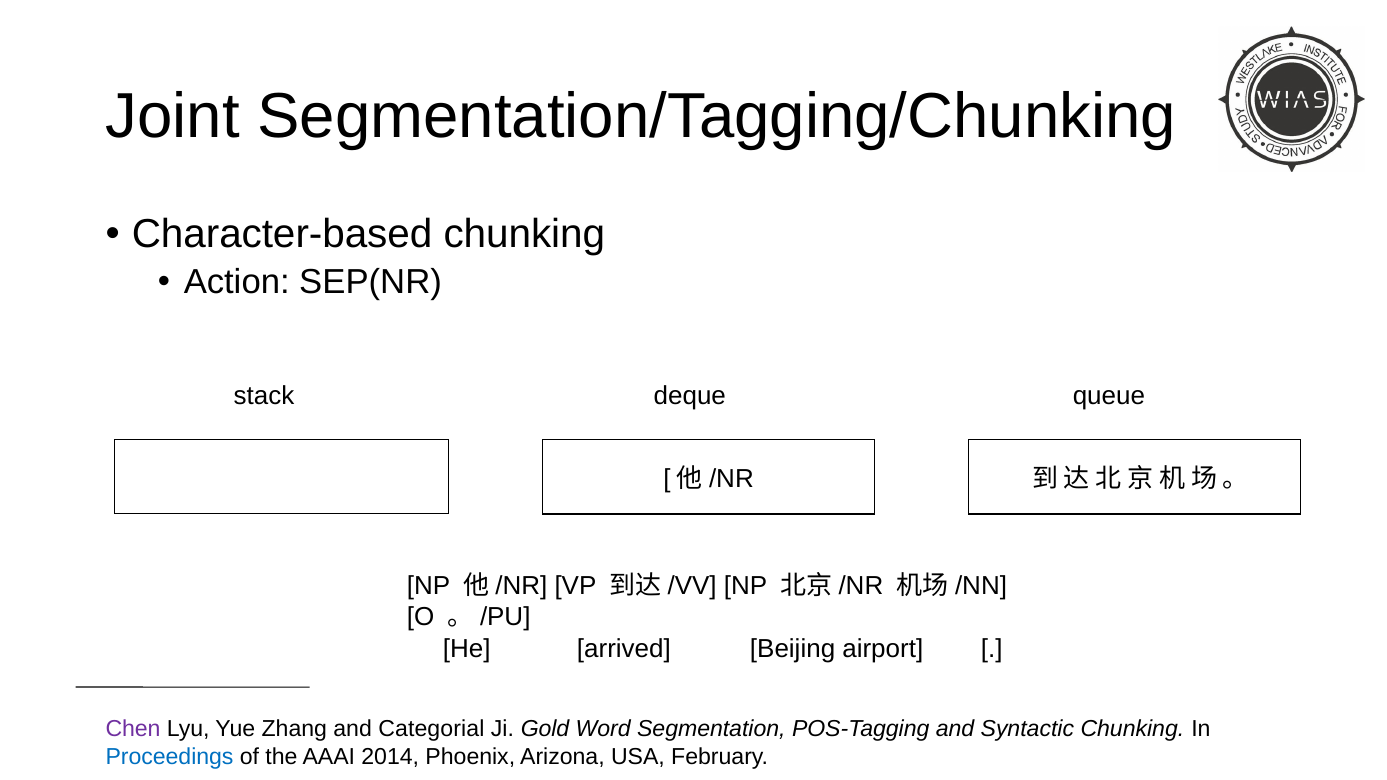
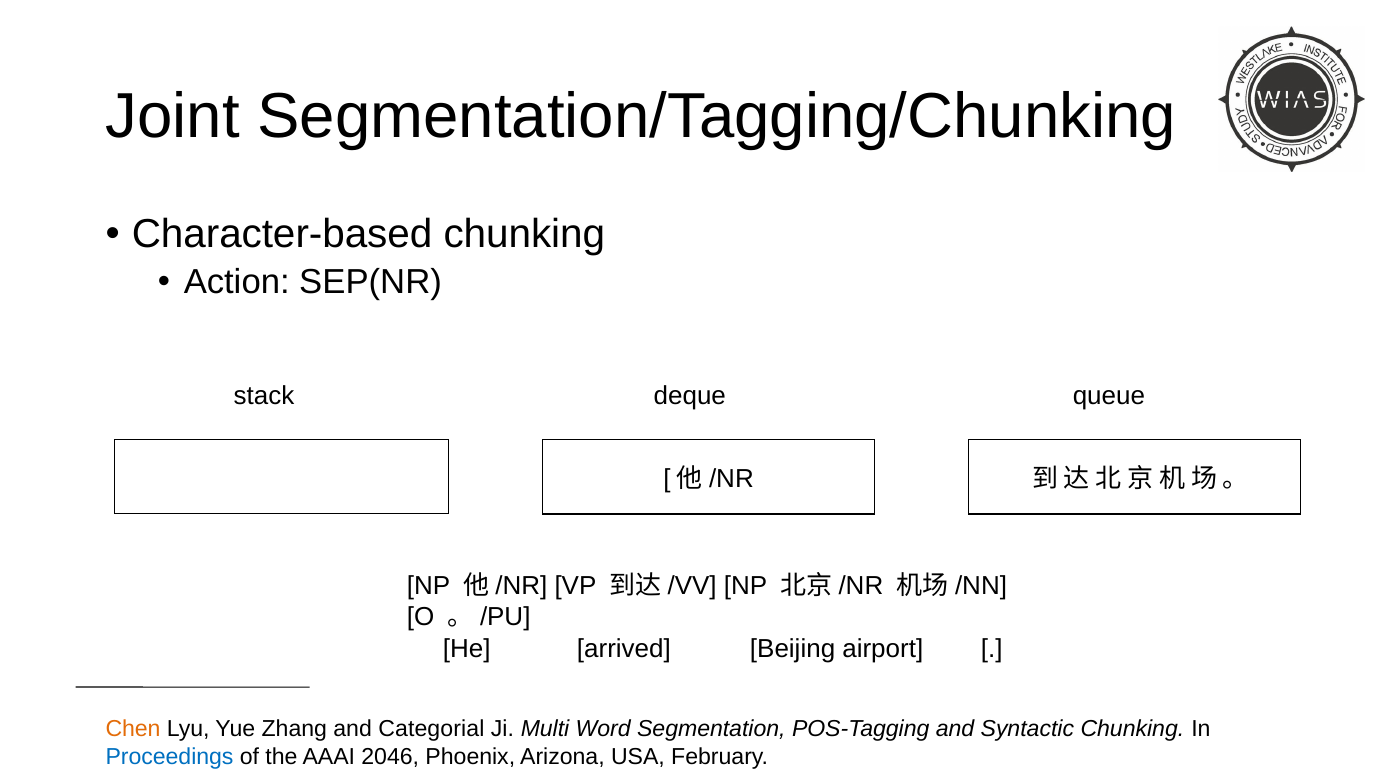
Chen colour: purple -> orange
Gold: Gold -> Multi
2014: 2014 -> 2046
